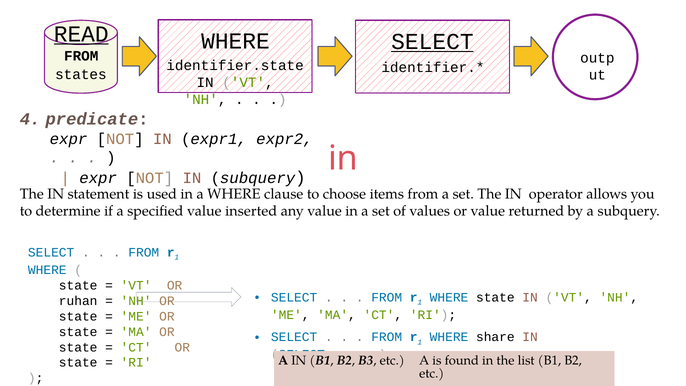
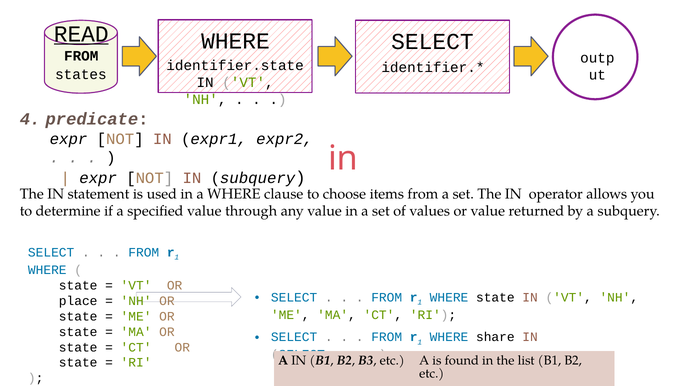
SELECT at (432, 42) underline: present -> none
inserted: inserted -> through
ruhan: ruhan -> place
